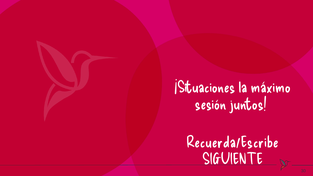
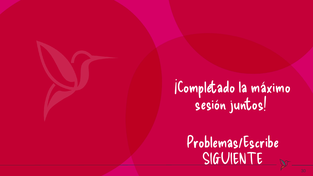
¡Situaciones: ¡Situaciones -> ¡Completado
Recuerda/Escribe: Recuerda/Escribe -> Problemas/Escribe
